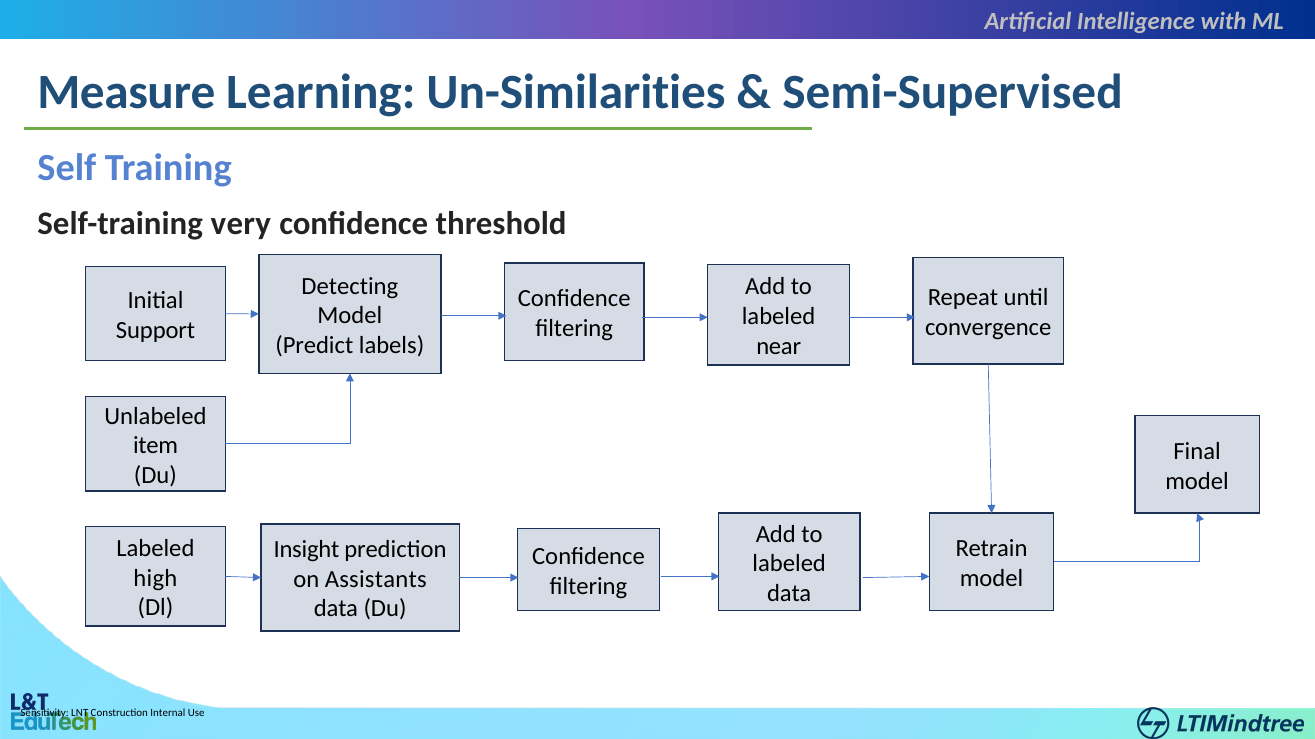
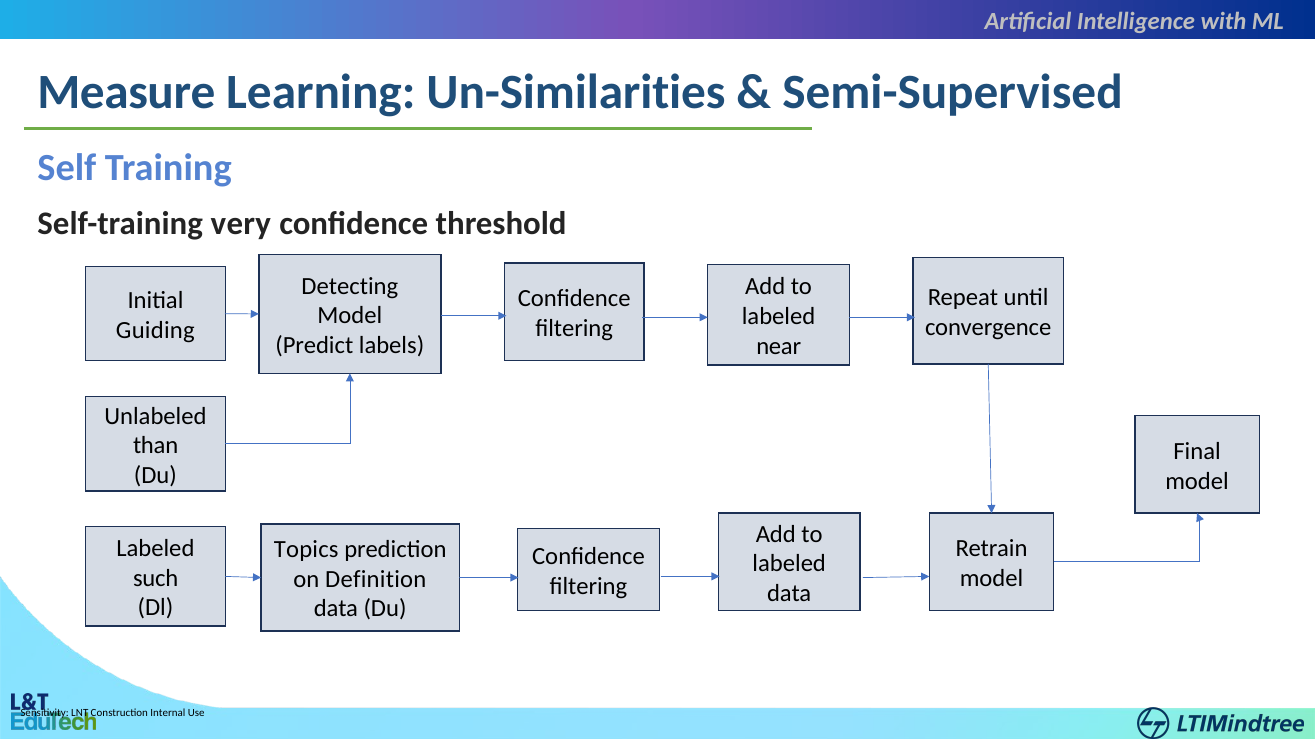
Support: Support -> Guiding
item: item -> than
Insight: Insight -> Topics
high: high -> such
Assistants: Assistants -> Definition
